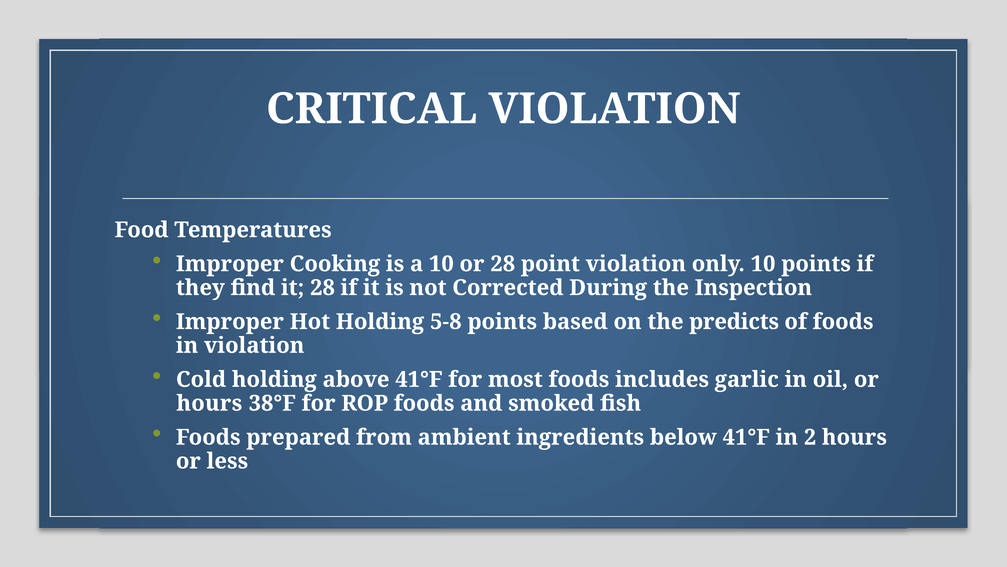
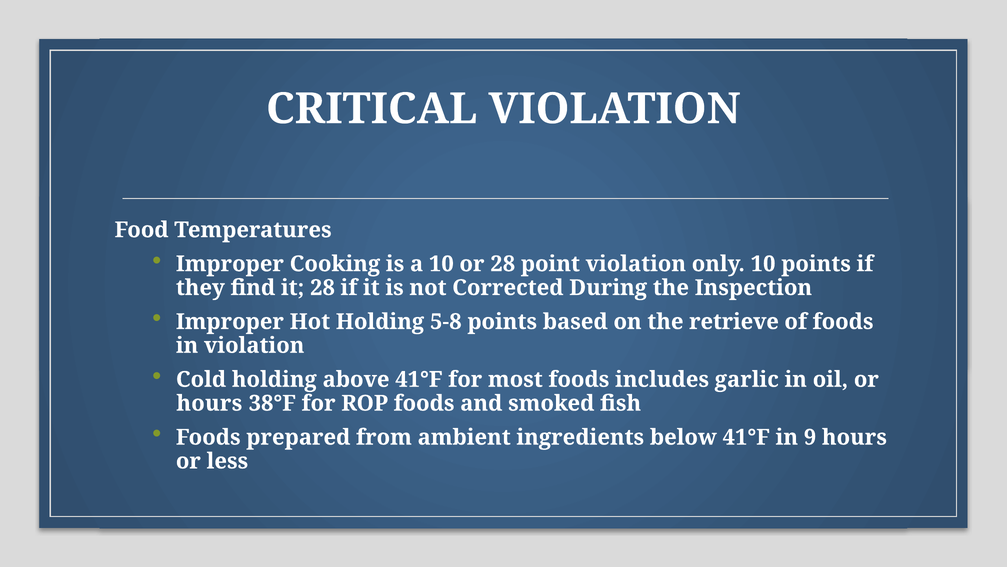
predicts: predicts -> retrieve
2: 2 -> 9
